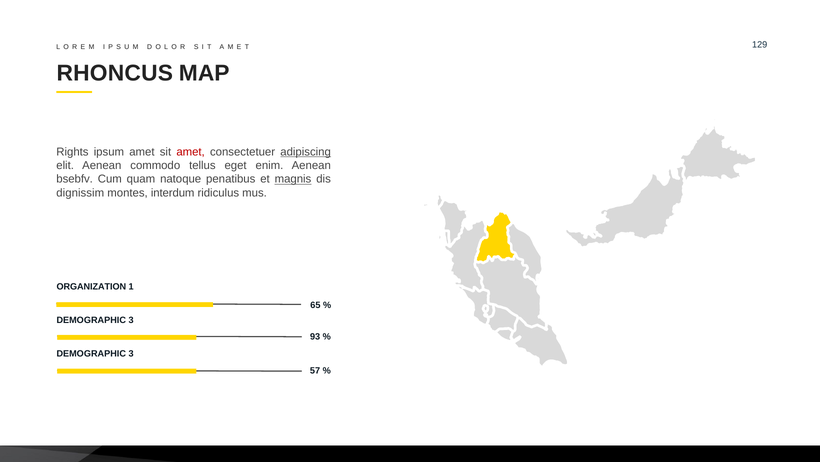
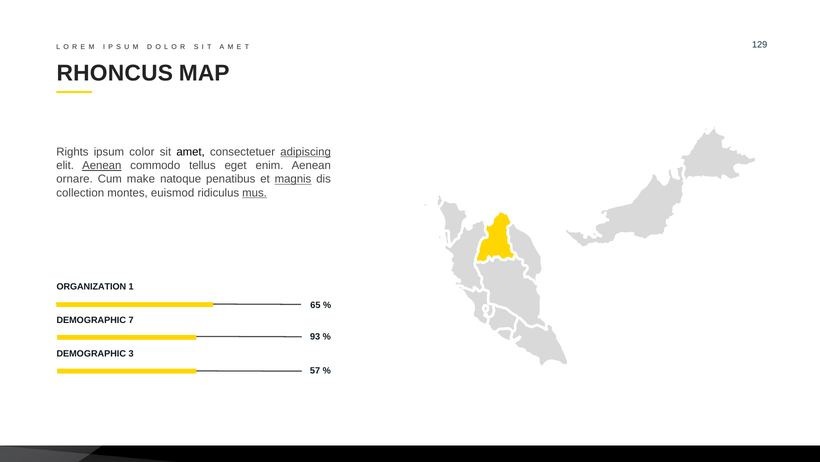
ipsum amet: amet -> color
amet at (191, 152) colour: red -> black
Aenean at (102, 165) underline: none -> present
bsebfv: bsebfv -> ornare
quam: quam -> make
dignissim: dignissim -> collection
interdum: interdum -> euismod
mus underline: none -> present
3 at (131, 320): 3 -> 7
